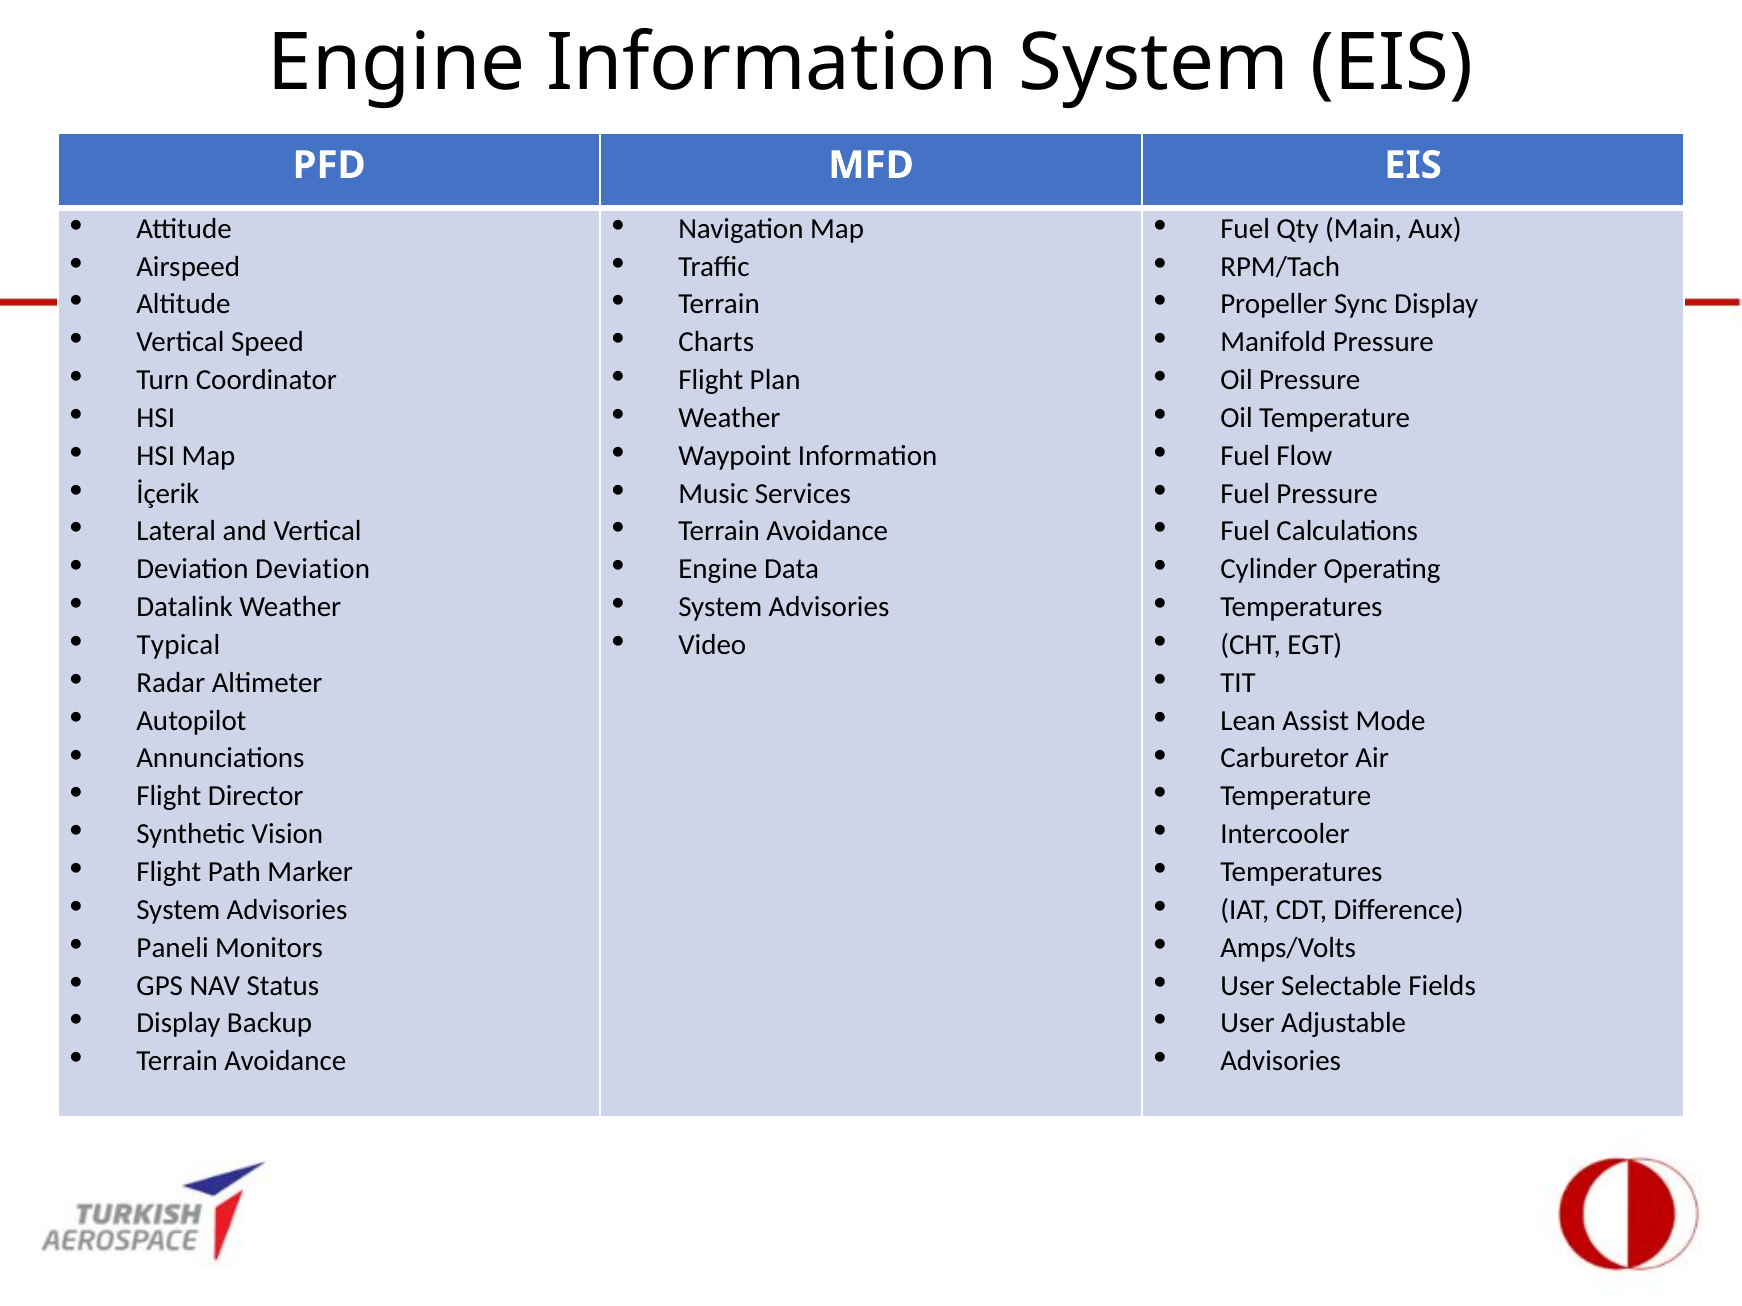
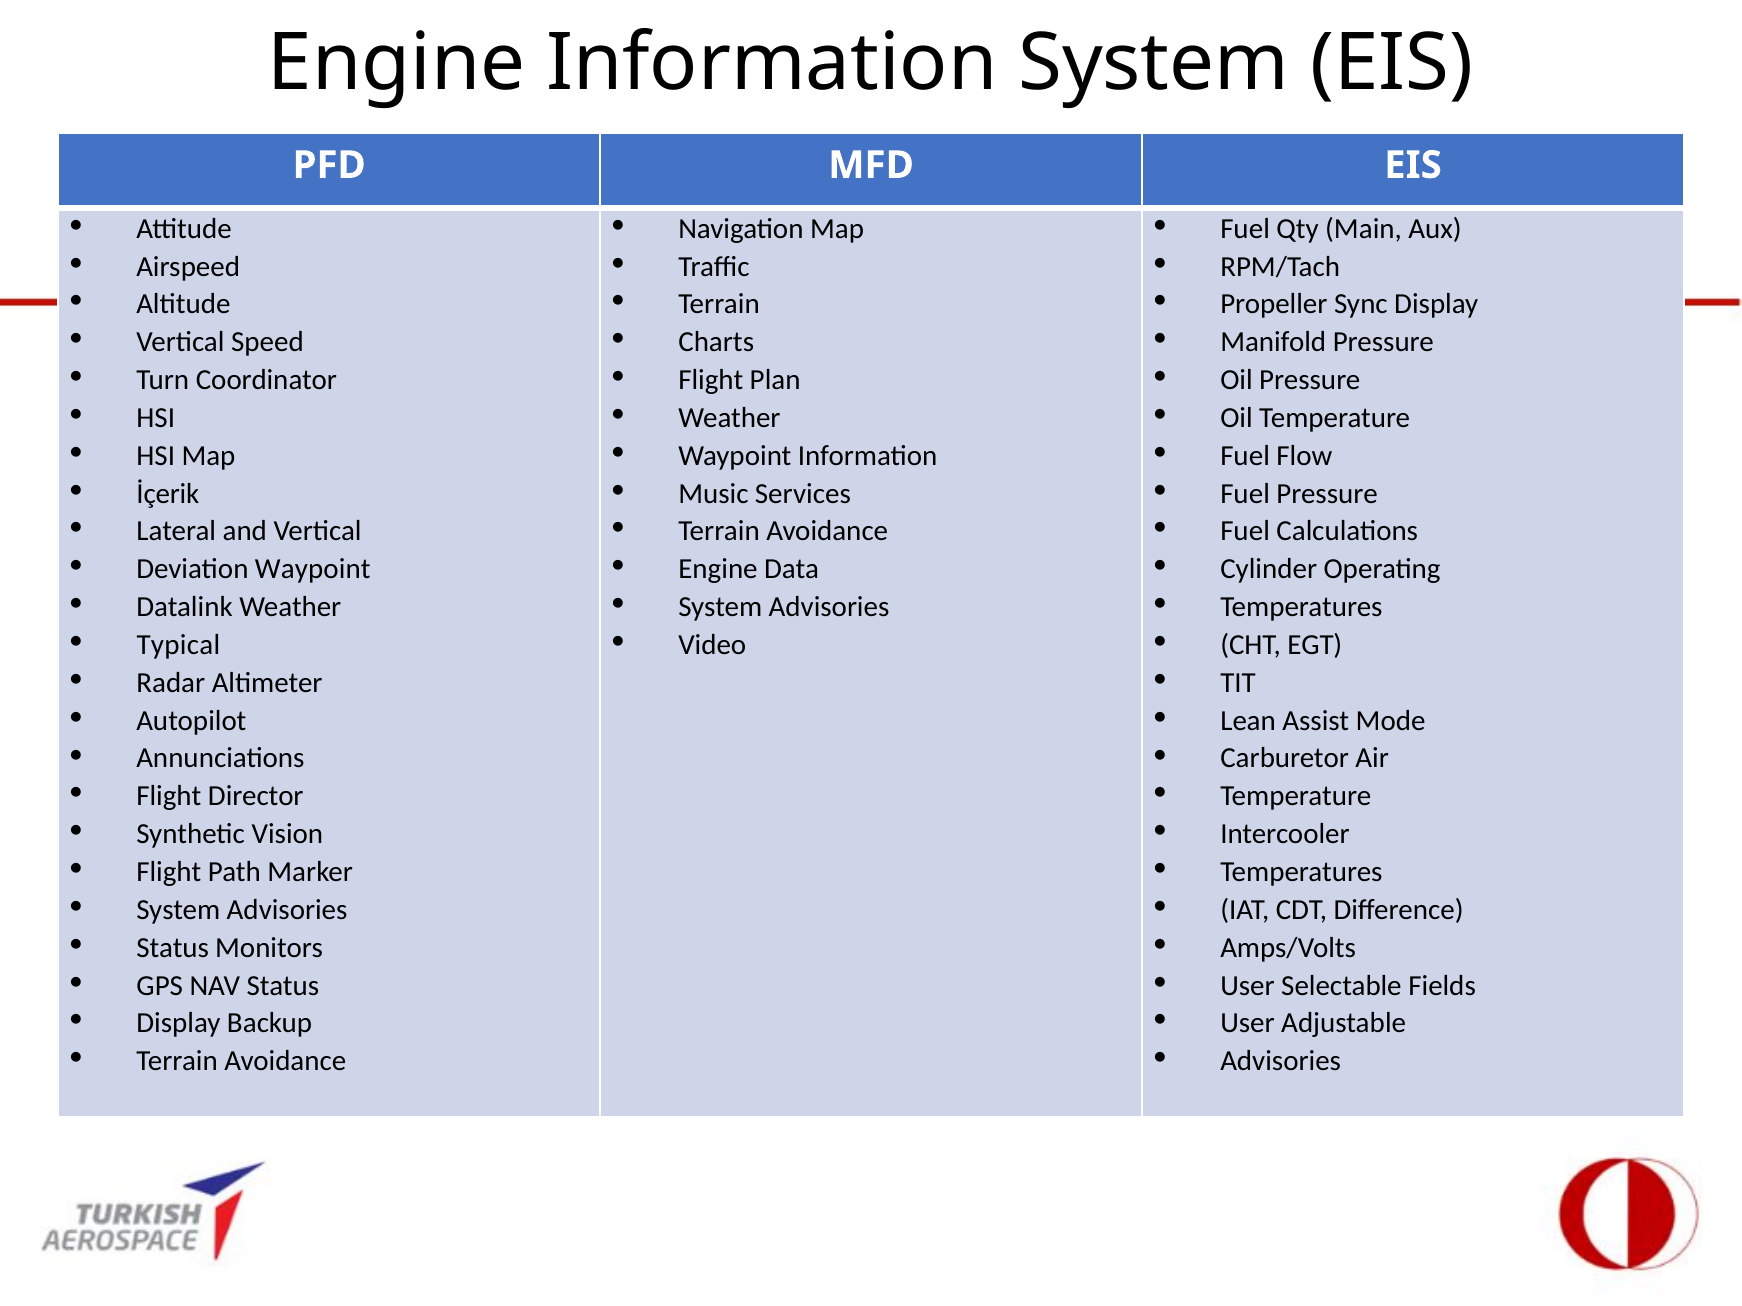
Deviation Deviation: Deviation -> Waypoint
Paneli at (173, 948): Paneli -> Status
